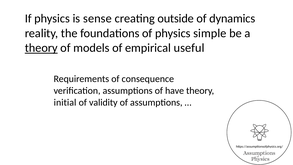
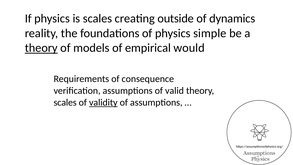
is sense: sense -> scales
useful: useful -> would
have: have -> valid
initial at (65, 102): initial -> scales
validity underline: none -> present
